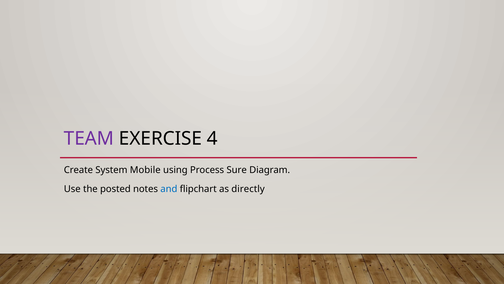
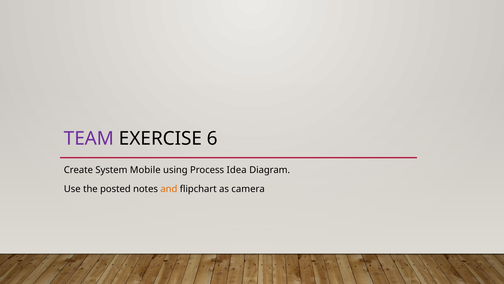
4: 4 -> 6
Sure: Sure -> Idea
and colour: blue -> orange
directly: directly -> camera
